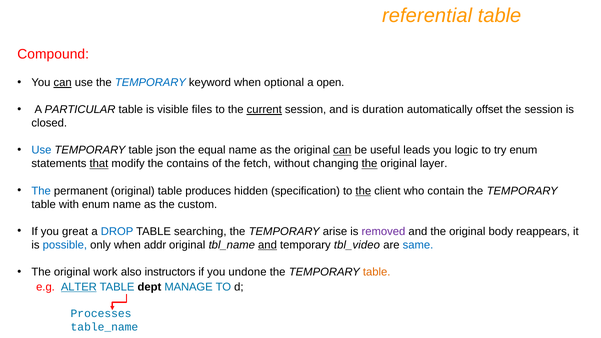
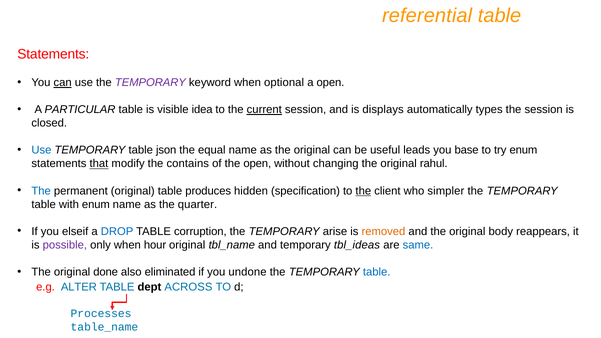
Compound at (53, 54): Compound -> Statements
TEMPORARY at (150, 83) colour: blue -> purple
files: files -> idea
duration: duration -> displays
offset: offset -> types
can at (342, 150) underline: present -> none
logic: logic -> base
the fetch: fetch -> open
the at (370, 164) underline: present -> none
layer: layer -> rahul
contain: contain -> simpler
custom: custom -> quarter
great: great -> elseif
searching: searching -> corruption
removed colour: purple -> orange
possible colour: blue -> purple
addr: addr -> hour
and at (267, 245) underline: present -> none
tbl_video: tbl_video -> tbl_ideas
work: work -> done
instructors: instructors -> eliminated
table at (377, 272) colour: orange -> blue
ALTER underline: present -> none
MANAGE: MANAGE -> ACROSS
